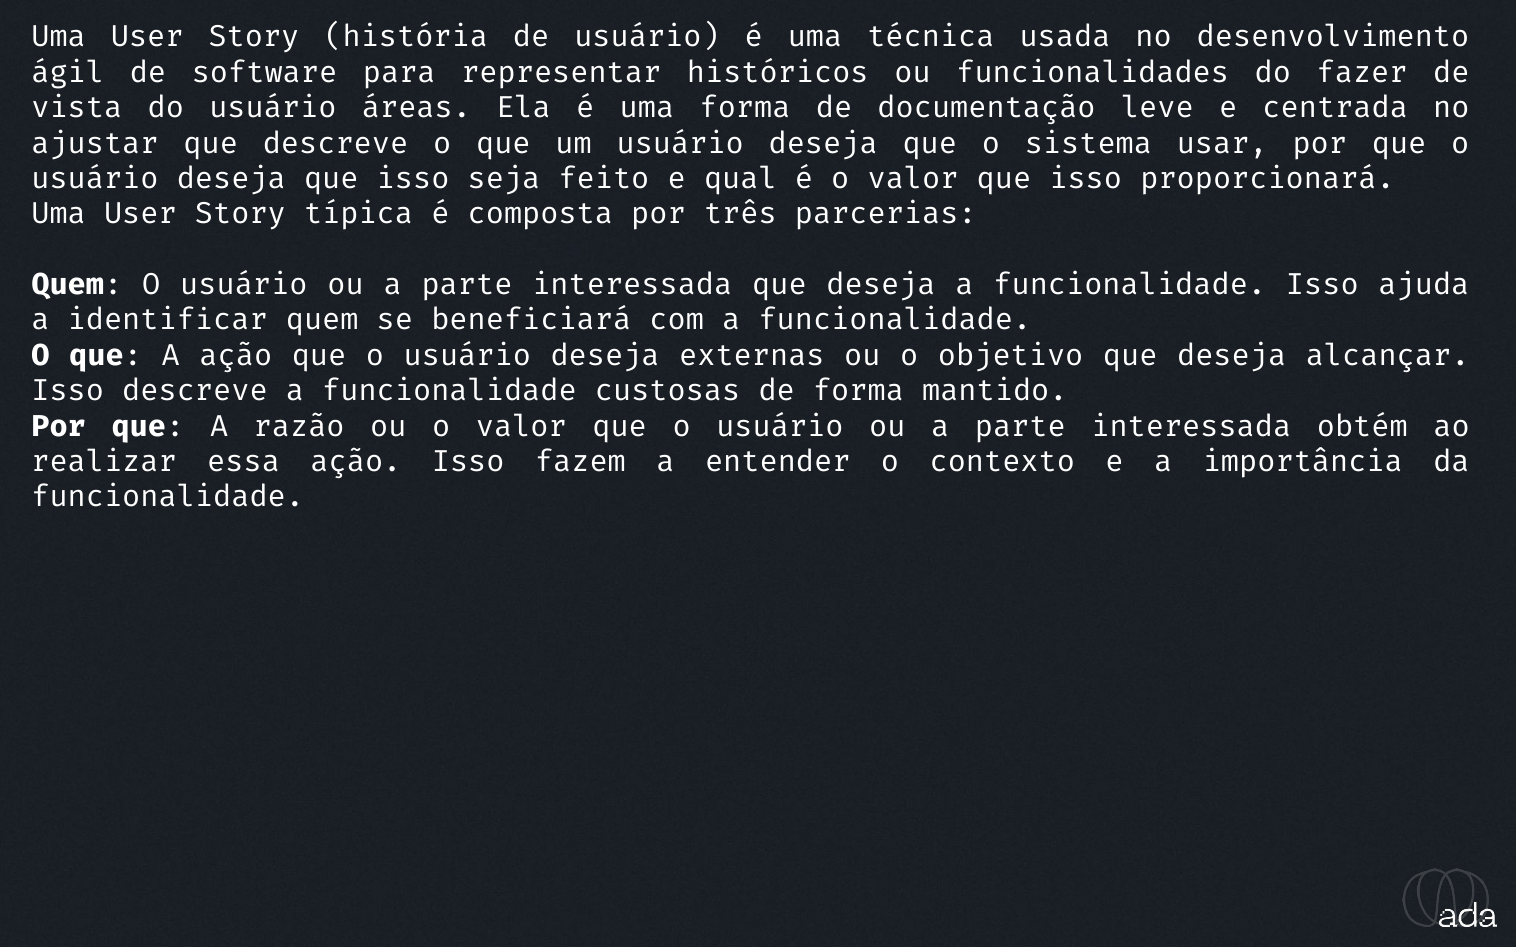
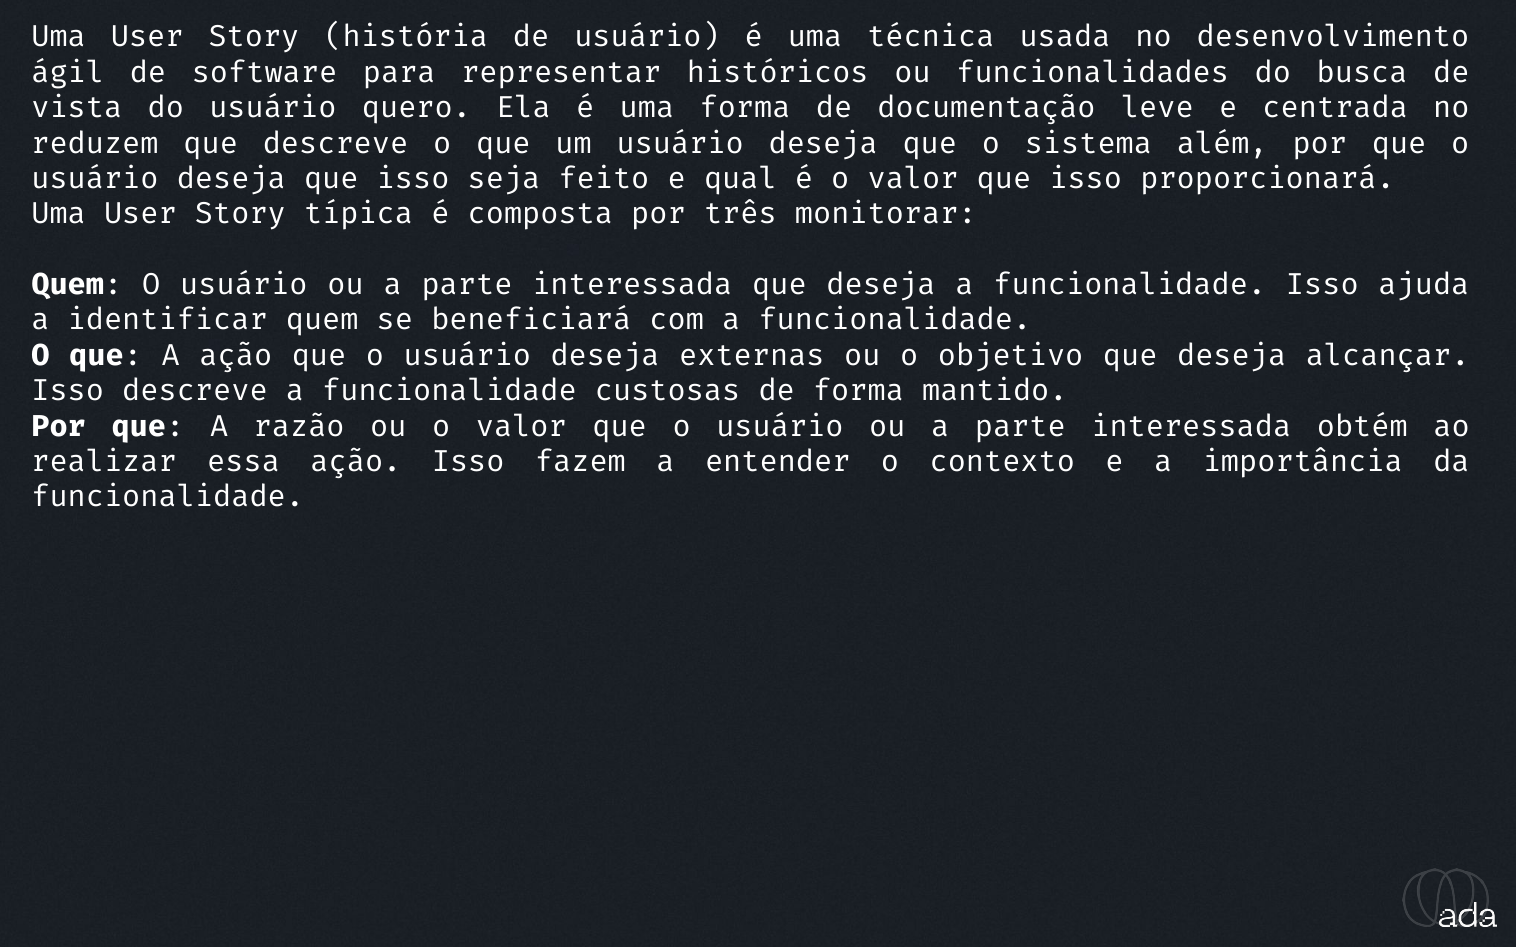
fazer: fazer -> busca
áreas: áreas -> quero
ajustar: ajustar -> reduzem
usar: usar -> além
parcerias: parcerias -> monitorar
